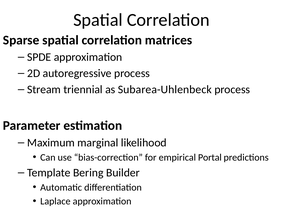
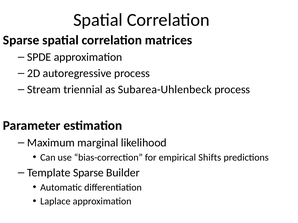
Portal: Portal -> Shifts
Template Bering: Bering -> Sparse
